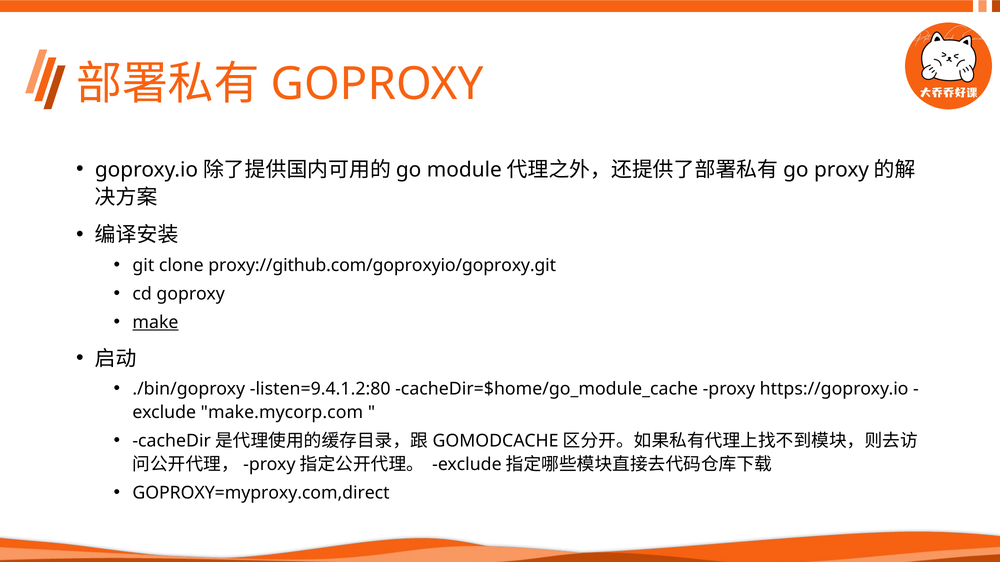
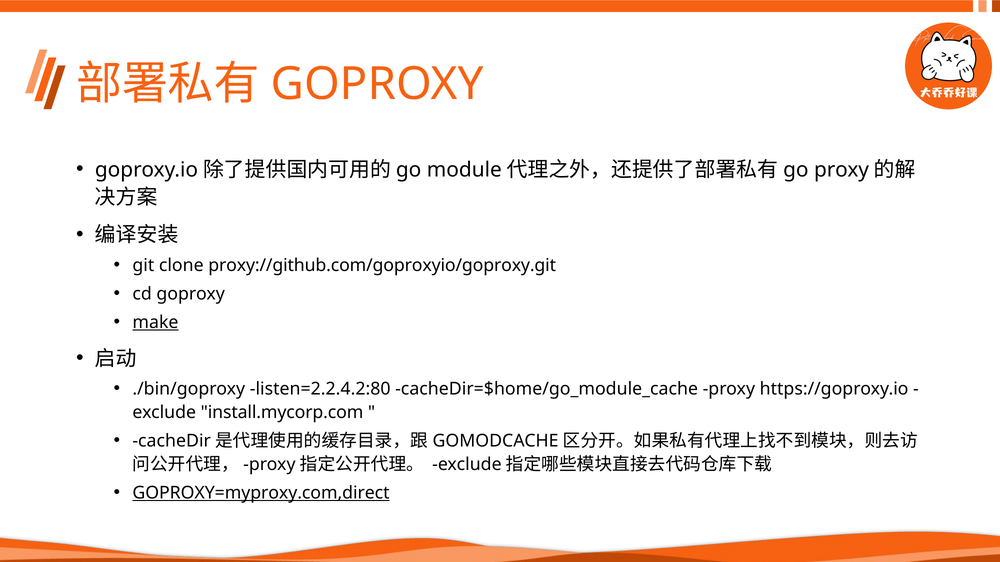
listen=9.4.1.2:80: listen=9.4.1.2:80 -> listen=2.2.4.2:80
make.mycorp.com: make.mycorp.com -> install.mycorp.com
GOPROXY=myproxy.com,direct underline: none -> present
